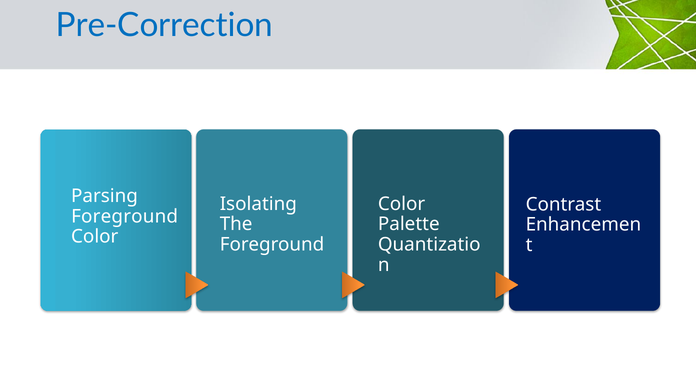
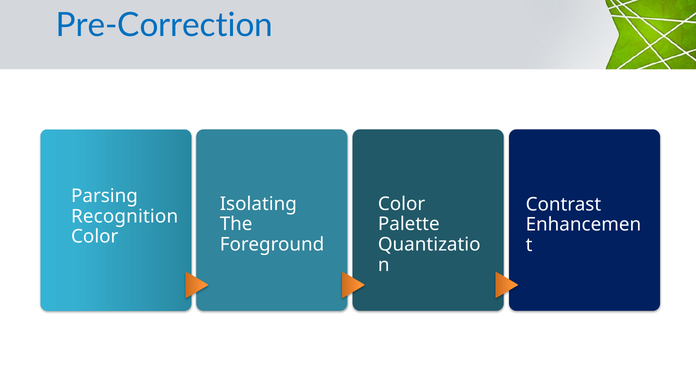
Foreground at (125, 216): Foreground -> Recognition
